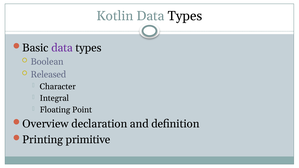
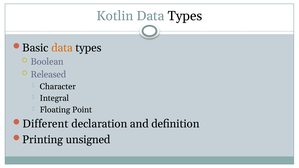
data at (62, 48) colour: purple -> orange
Overview: Overview -> Different
primitive: primitive -> unsigned
